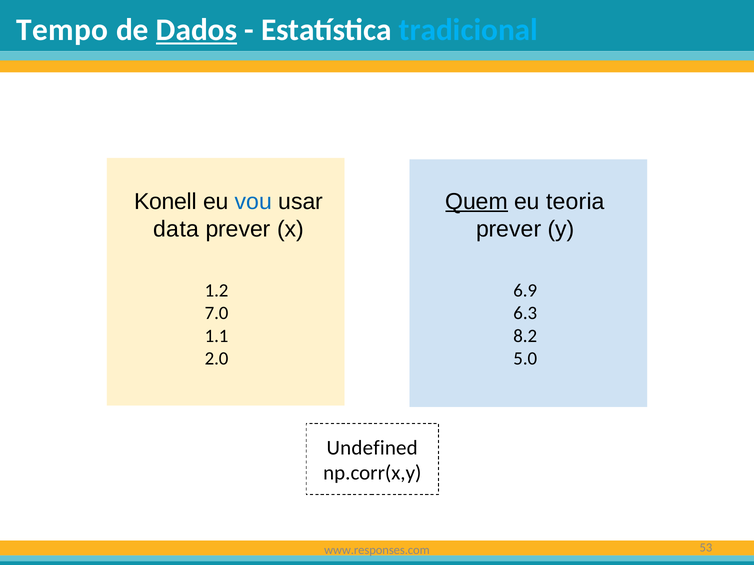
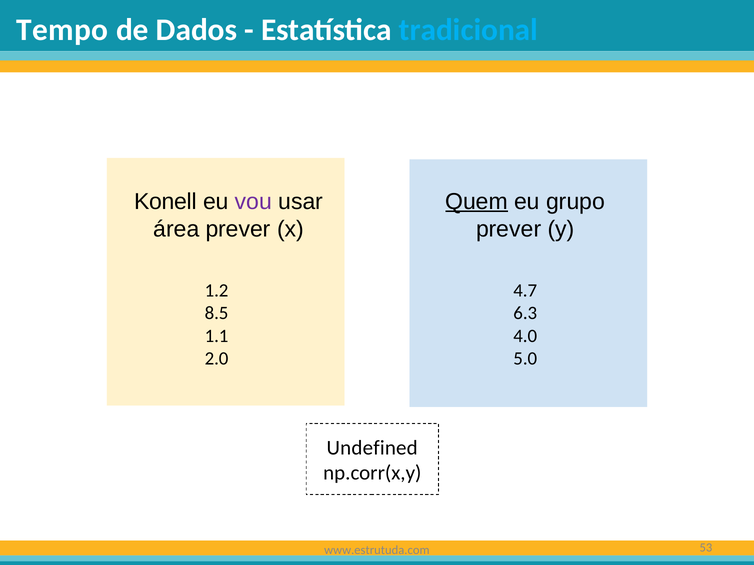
Dados underline: present -> none
vou colour: blue -> purple
teoria: teoria -> grupo
data: data -> área
6.9: 6.9 -> 4.7
7.0: 7.0 -> 8.5
8.2: 8.2 -> 4.0
www.responses.com: www.responses.com -> www.estrutuda.com
